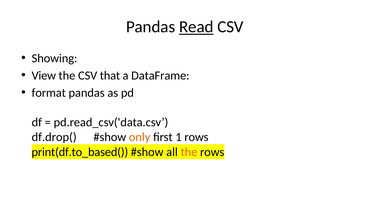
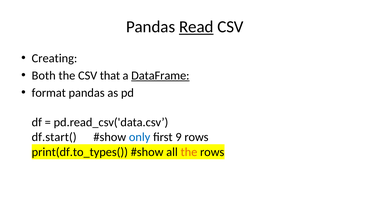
Showing: Showing -> Creating
View: View -> Both
DataFrame underline: none -> present
df.drop(: df.drop( -> df.start(
only colour: orange -> blue
1: 1 -> 9
print(df.to_based(: print(df.to_based( -> print(df.to_types(
